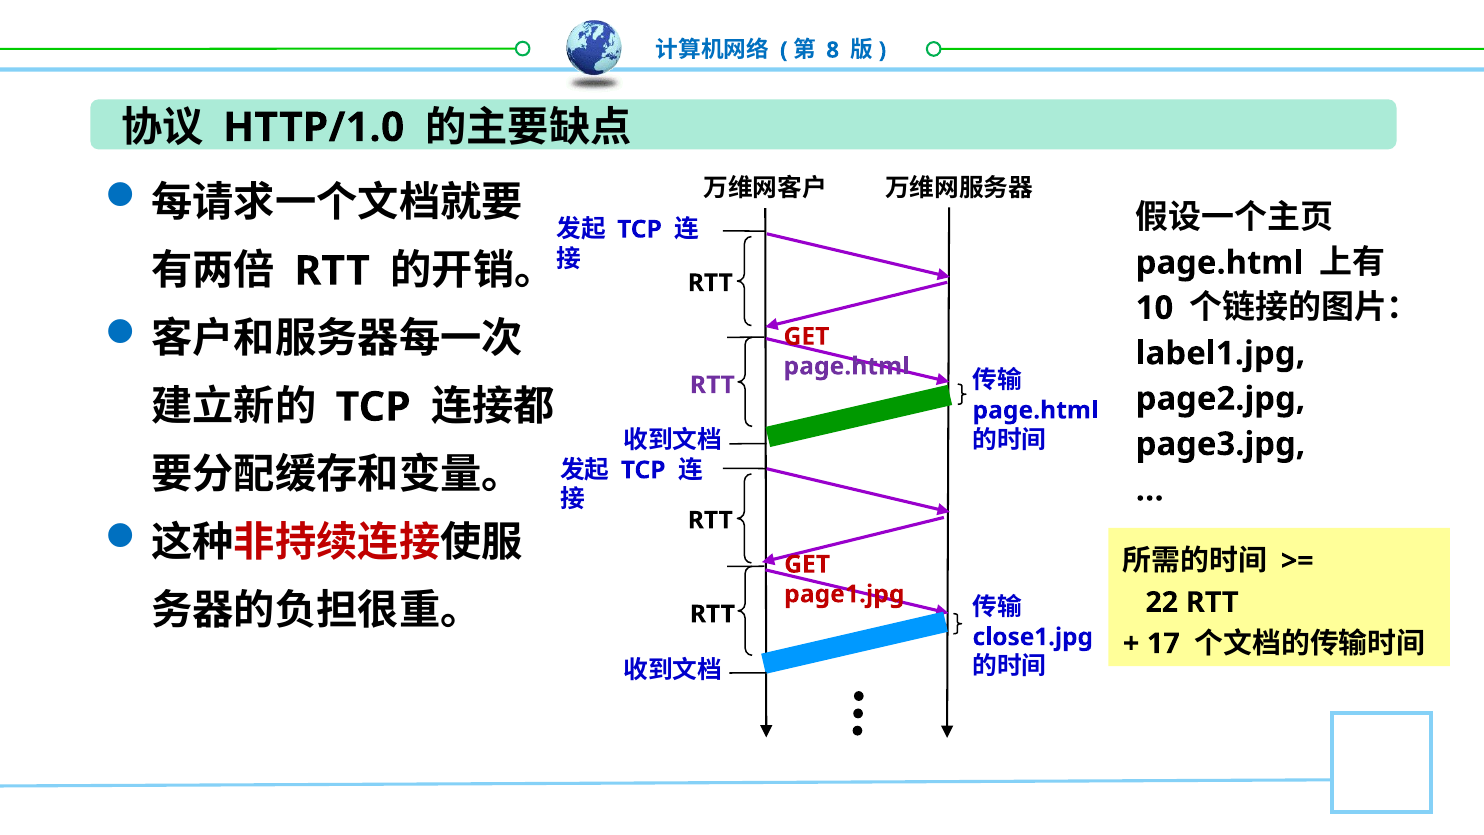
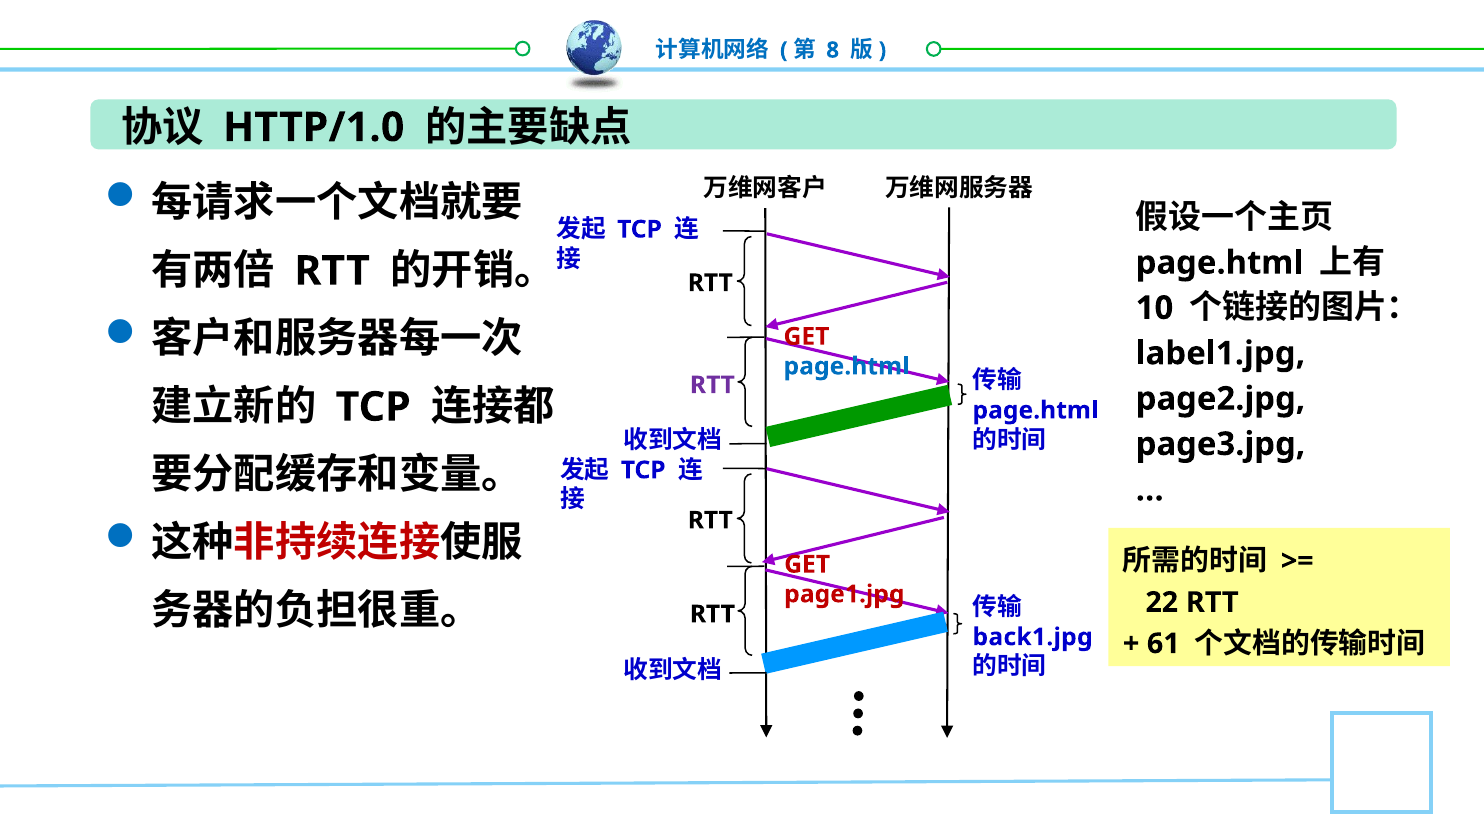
page.html at (847, 366) colour: purple -> blue
close1.jpg: close1.jpg -> back1.jpg
17: 17 -> 61
